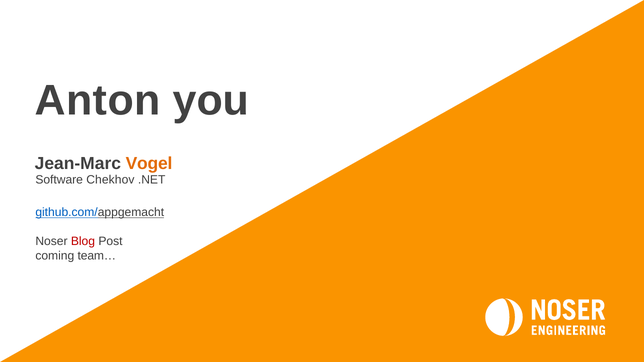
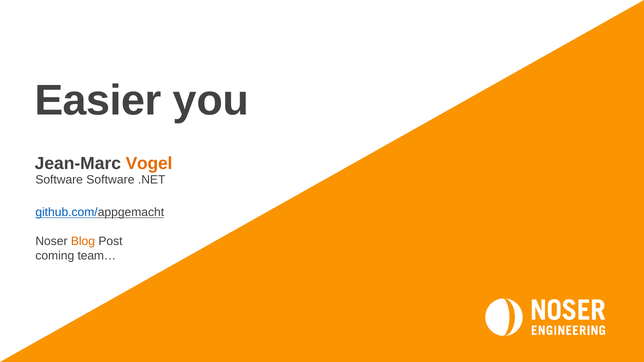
Anton: Anton -> Easier
Software Chekhov: Chekhov -> Software
Blog colour: red -> orange
